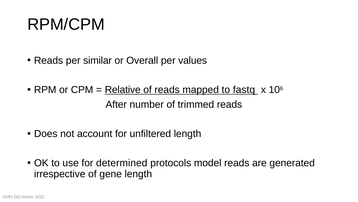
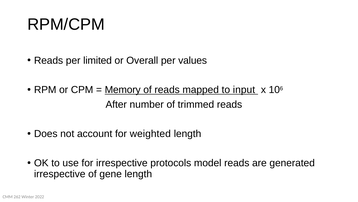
similar: similar -> limited
Relative: Relative -> Memory
fastq: fastq -> input
unfiltered: unfiltered -> weighted
for determined: determined -> irrespective
